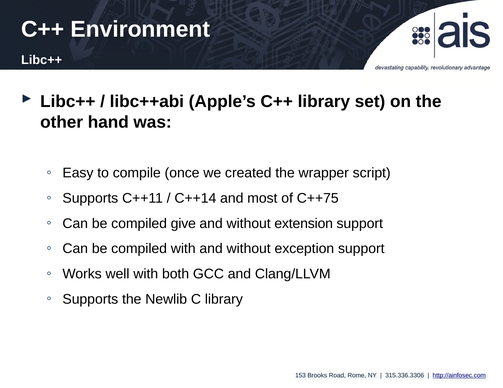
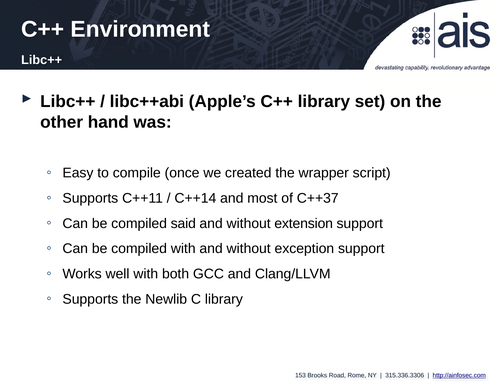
C++75: C++75 -> C++37
give: give -> said
